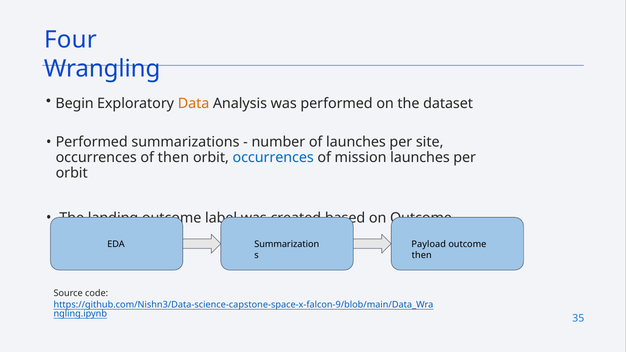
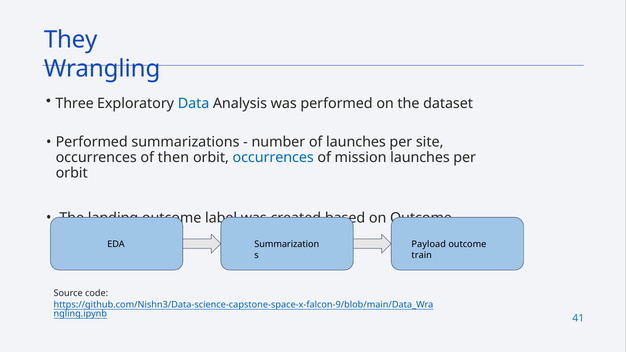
Four: Four -> They
Begin: Begin -> Three
Data colour: orange -> blue
then at (422, 255): then -> train
35: 35 -> 41
